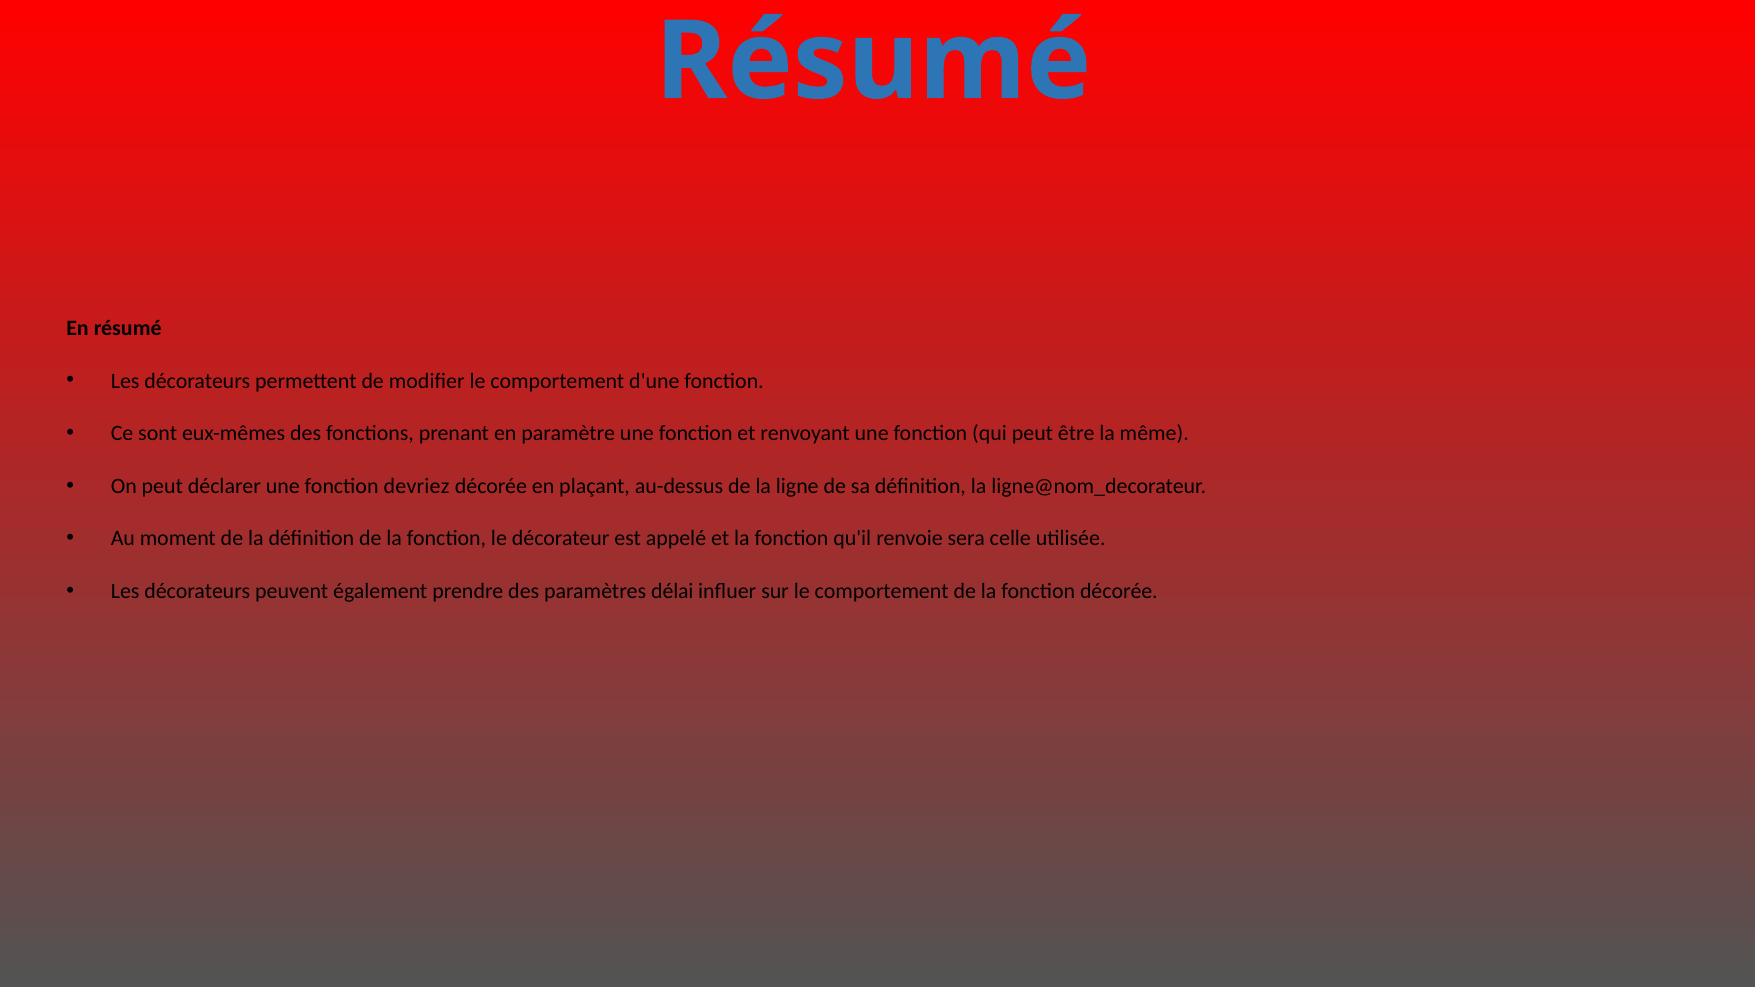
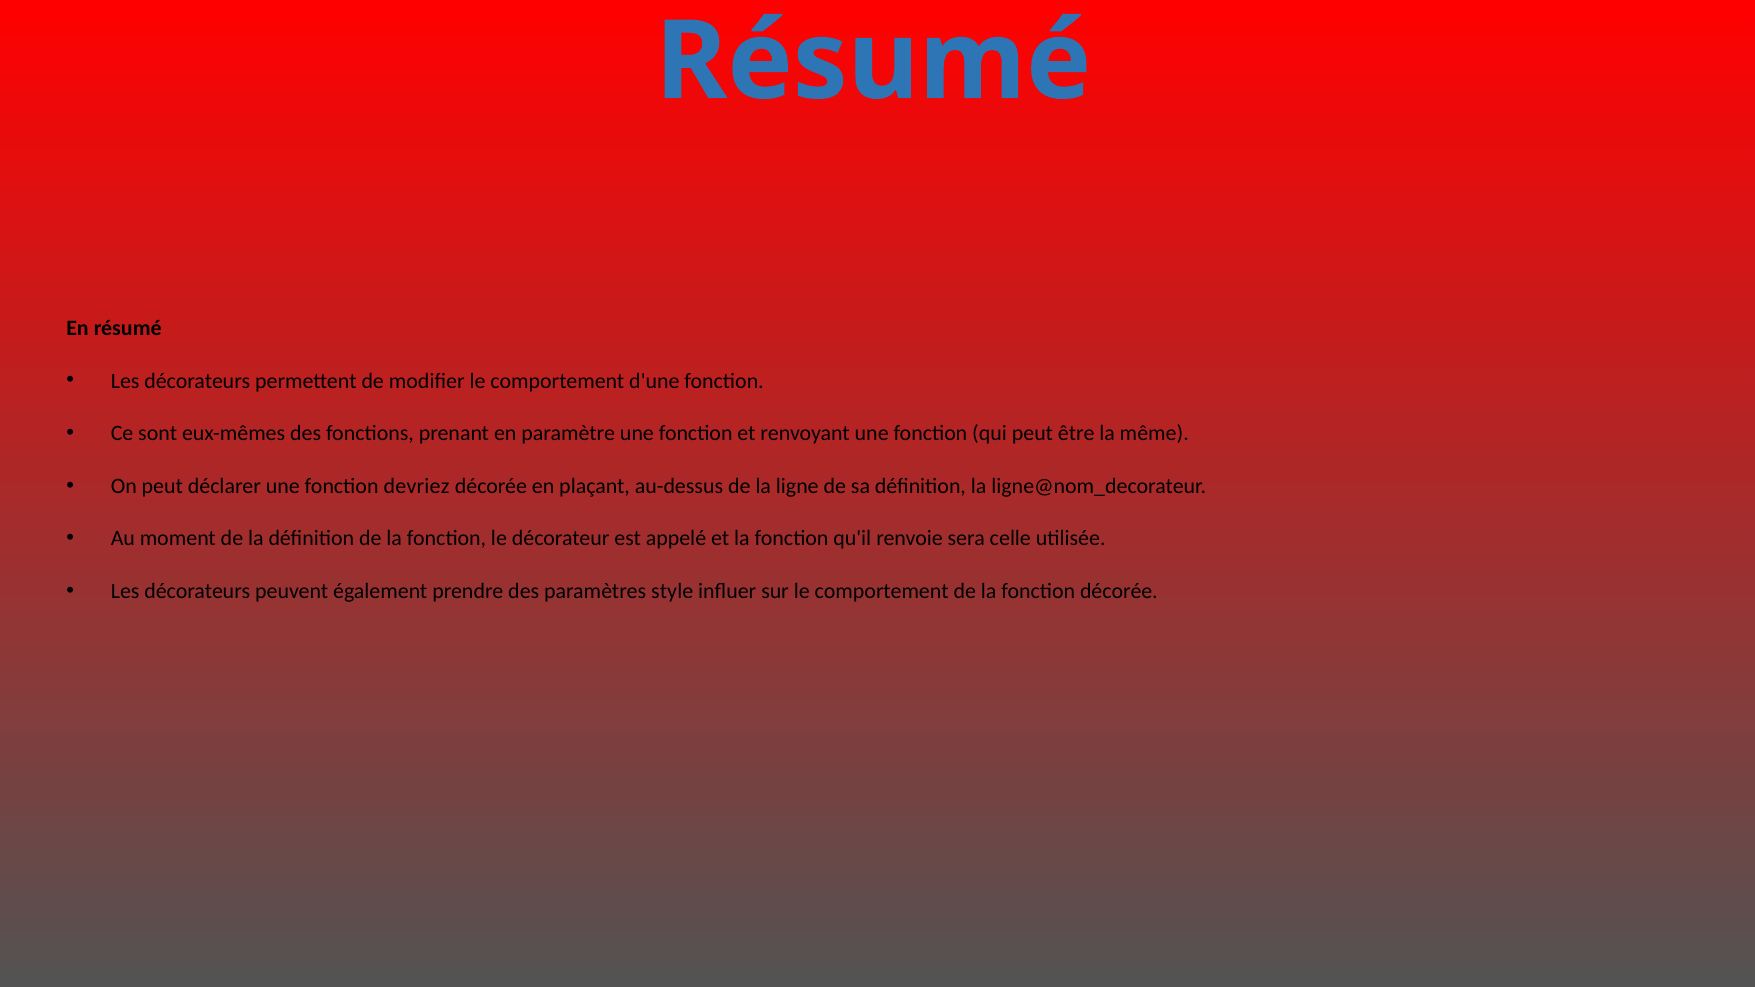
délai: délai -> style
